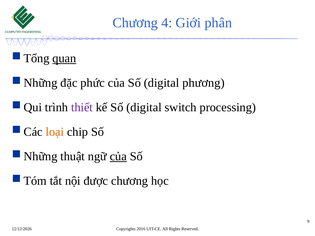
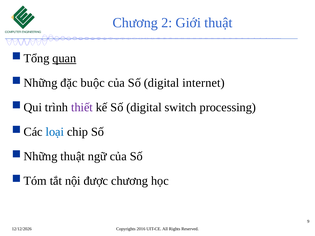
4: 4 -> 2
Giới phân: phân -> thuật
phức: phức -> buộc
phương: phương -> internet
loại colour: orange -> blue
của at (118, 157) underline: present -> none
